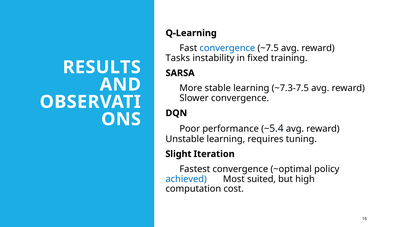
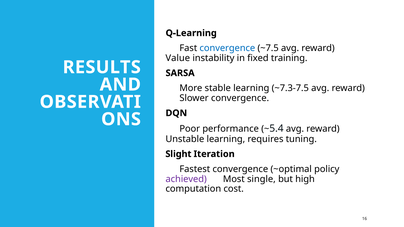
Tasks: Tasks -> Value
achieved colour: blue -> purple
suited: suited -> single
